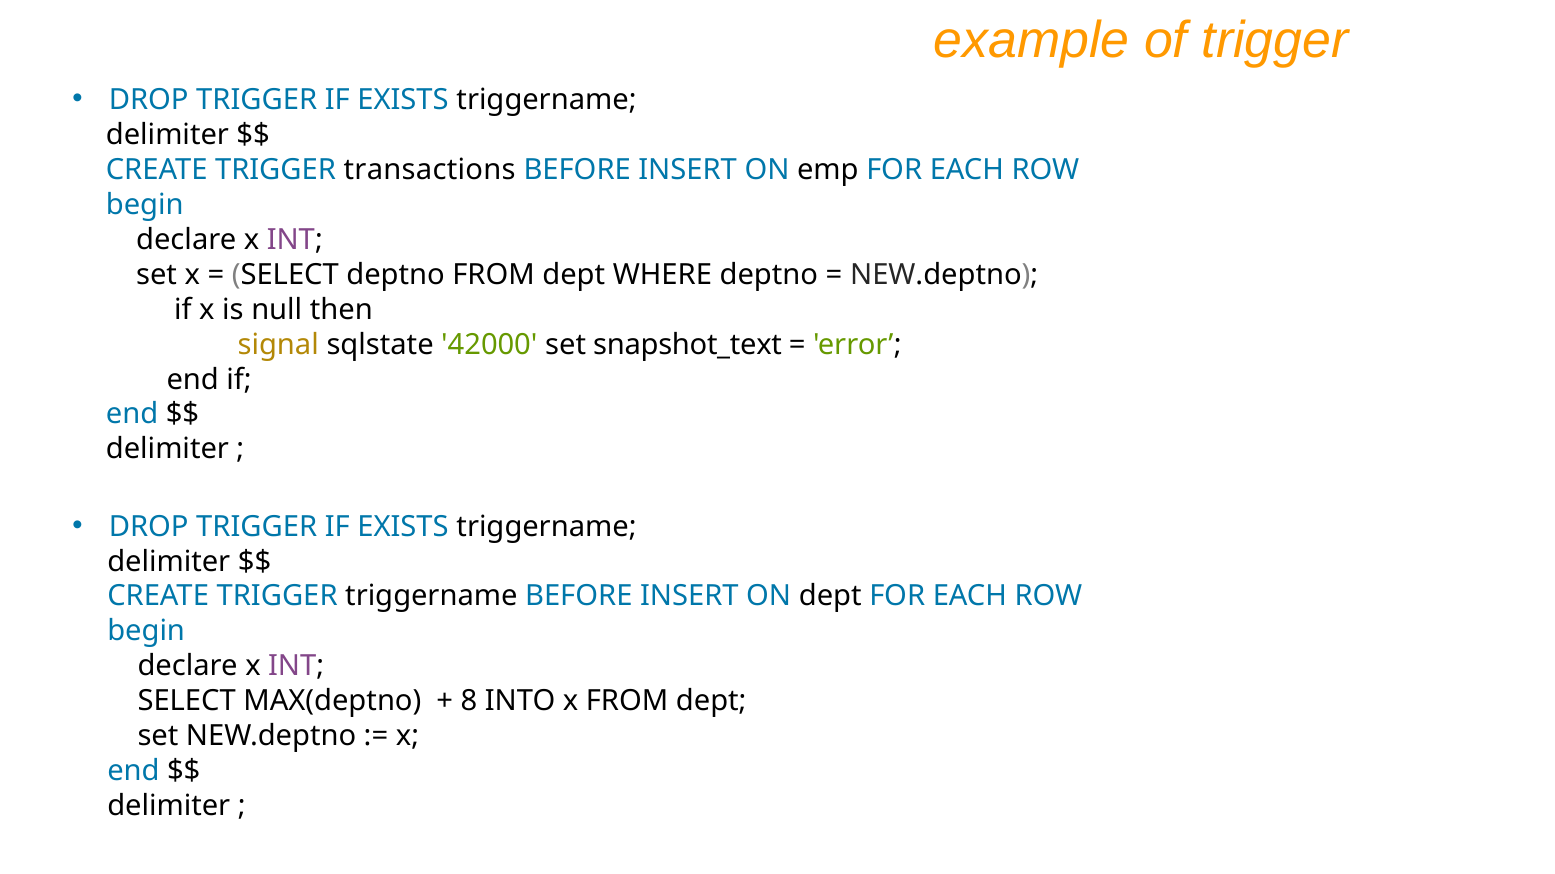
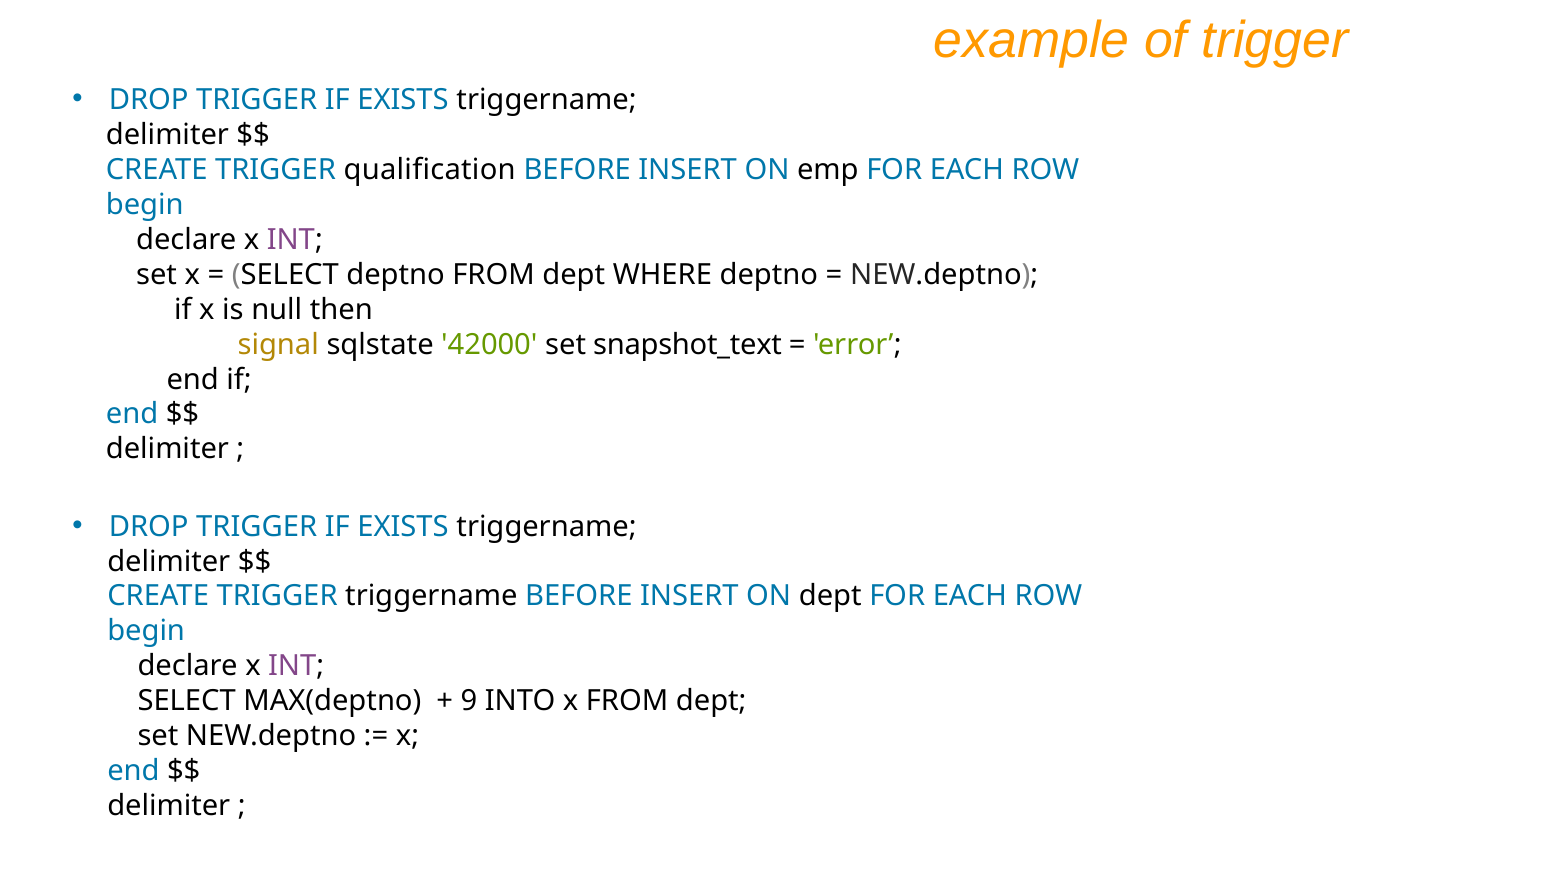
transactions: transactions -> qualification
8: 8 -> 9
